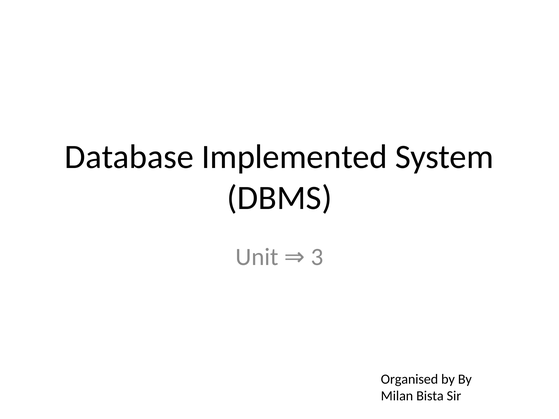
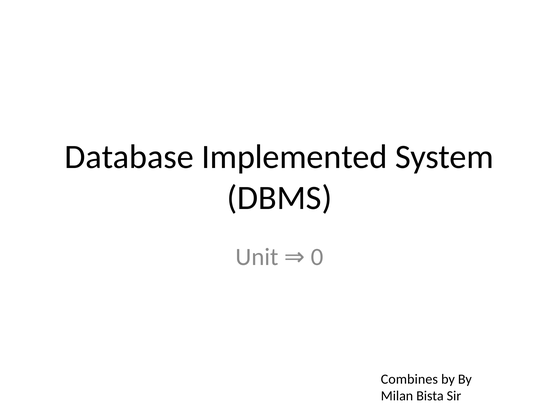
3: 3 -> 0
Organised: Organised -> Combines
